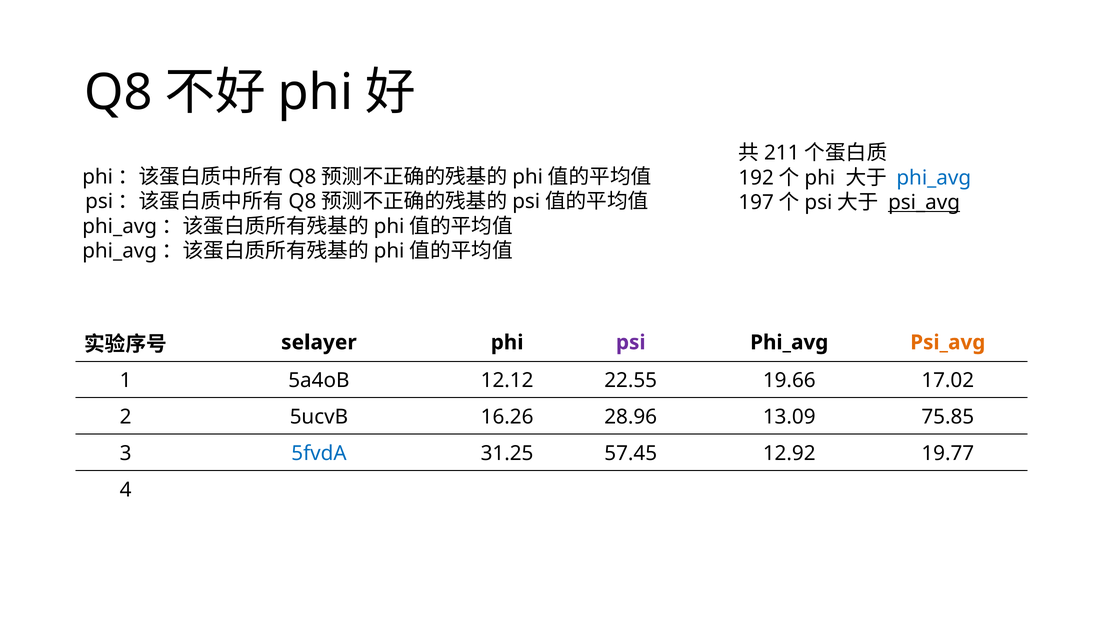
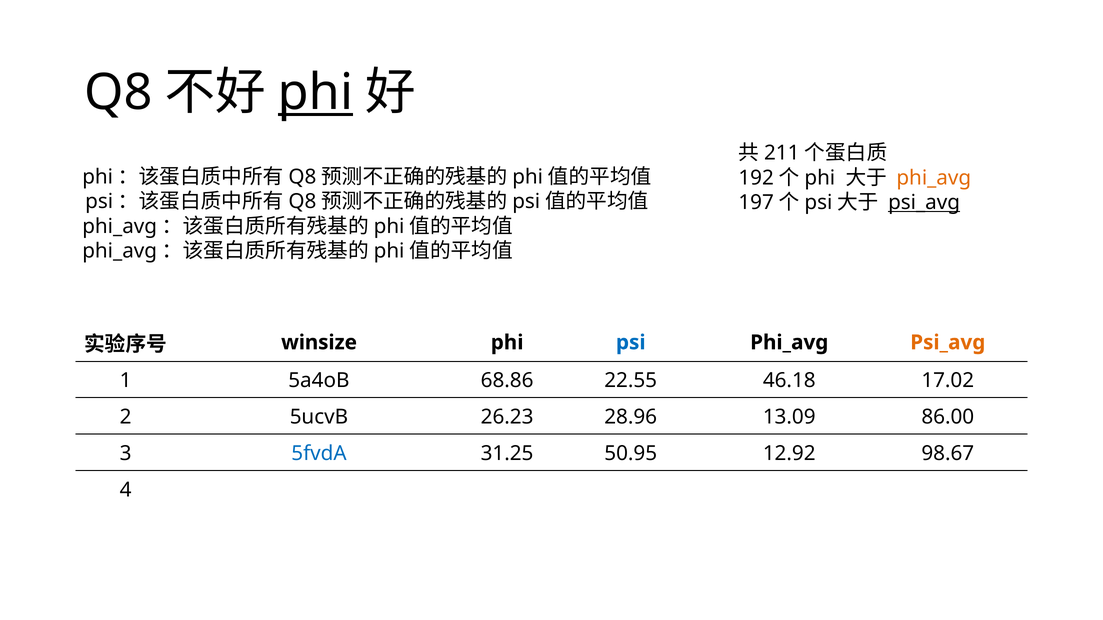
phi at (316, 93) underline: none -> present
phi_avg at (934, 178) colour: blue -> orange
selayer: selayer -> winsize
psi colour: purple -> blue
12.12: 12.12 -> 68.86
19.66: 19.66 -> 46.18
16.26: 16.26 -> 26.23
75.85: 75.85 -> 86.00
57.45: 57.45 -> 50.95
19.77: 19.77 -> 98.67
